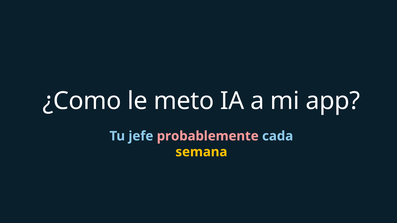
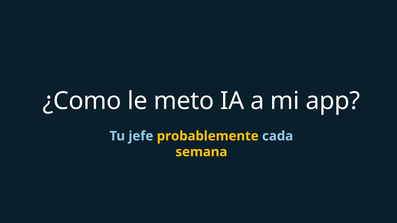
probablemente colour: pink -> yellow
